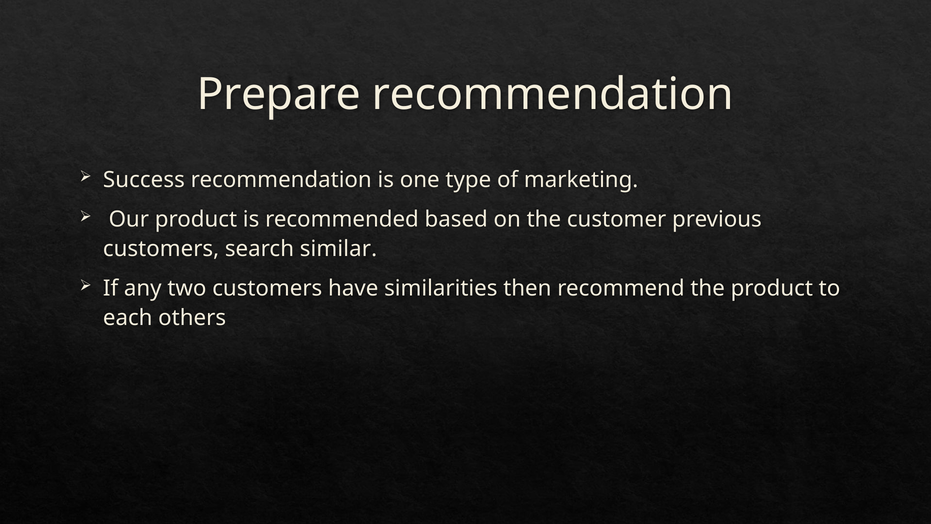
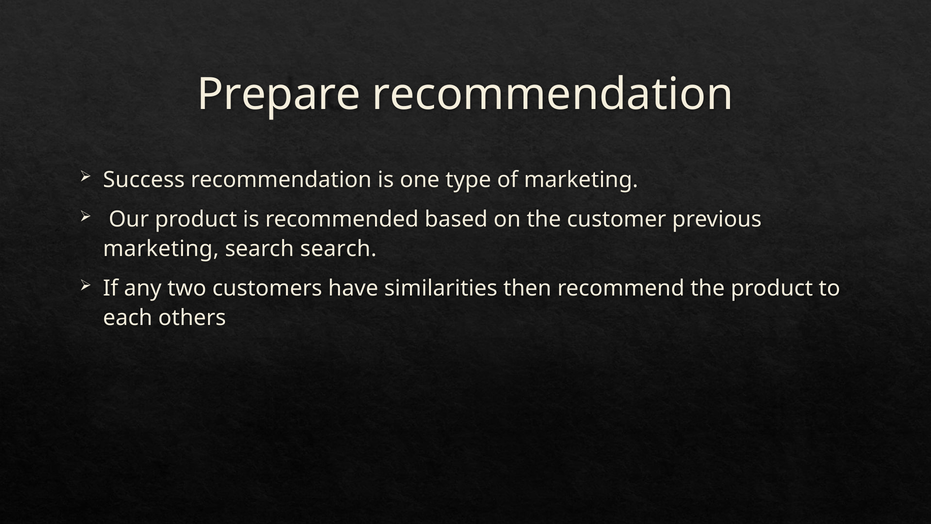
customers at (161, 249): customers -> marketing
search similar: similar -> search
